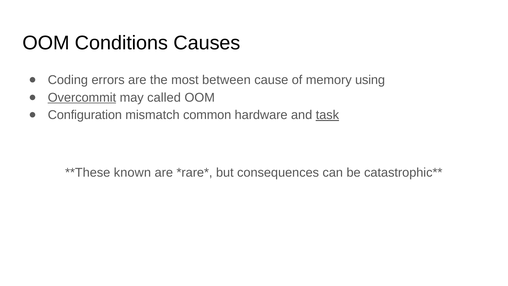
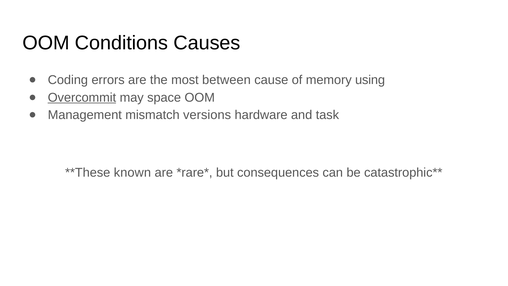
called: called -> space
Configuration: Configuration -> Management
common: common -> versions
task underline: present -> none
